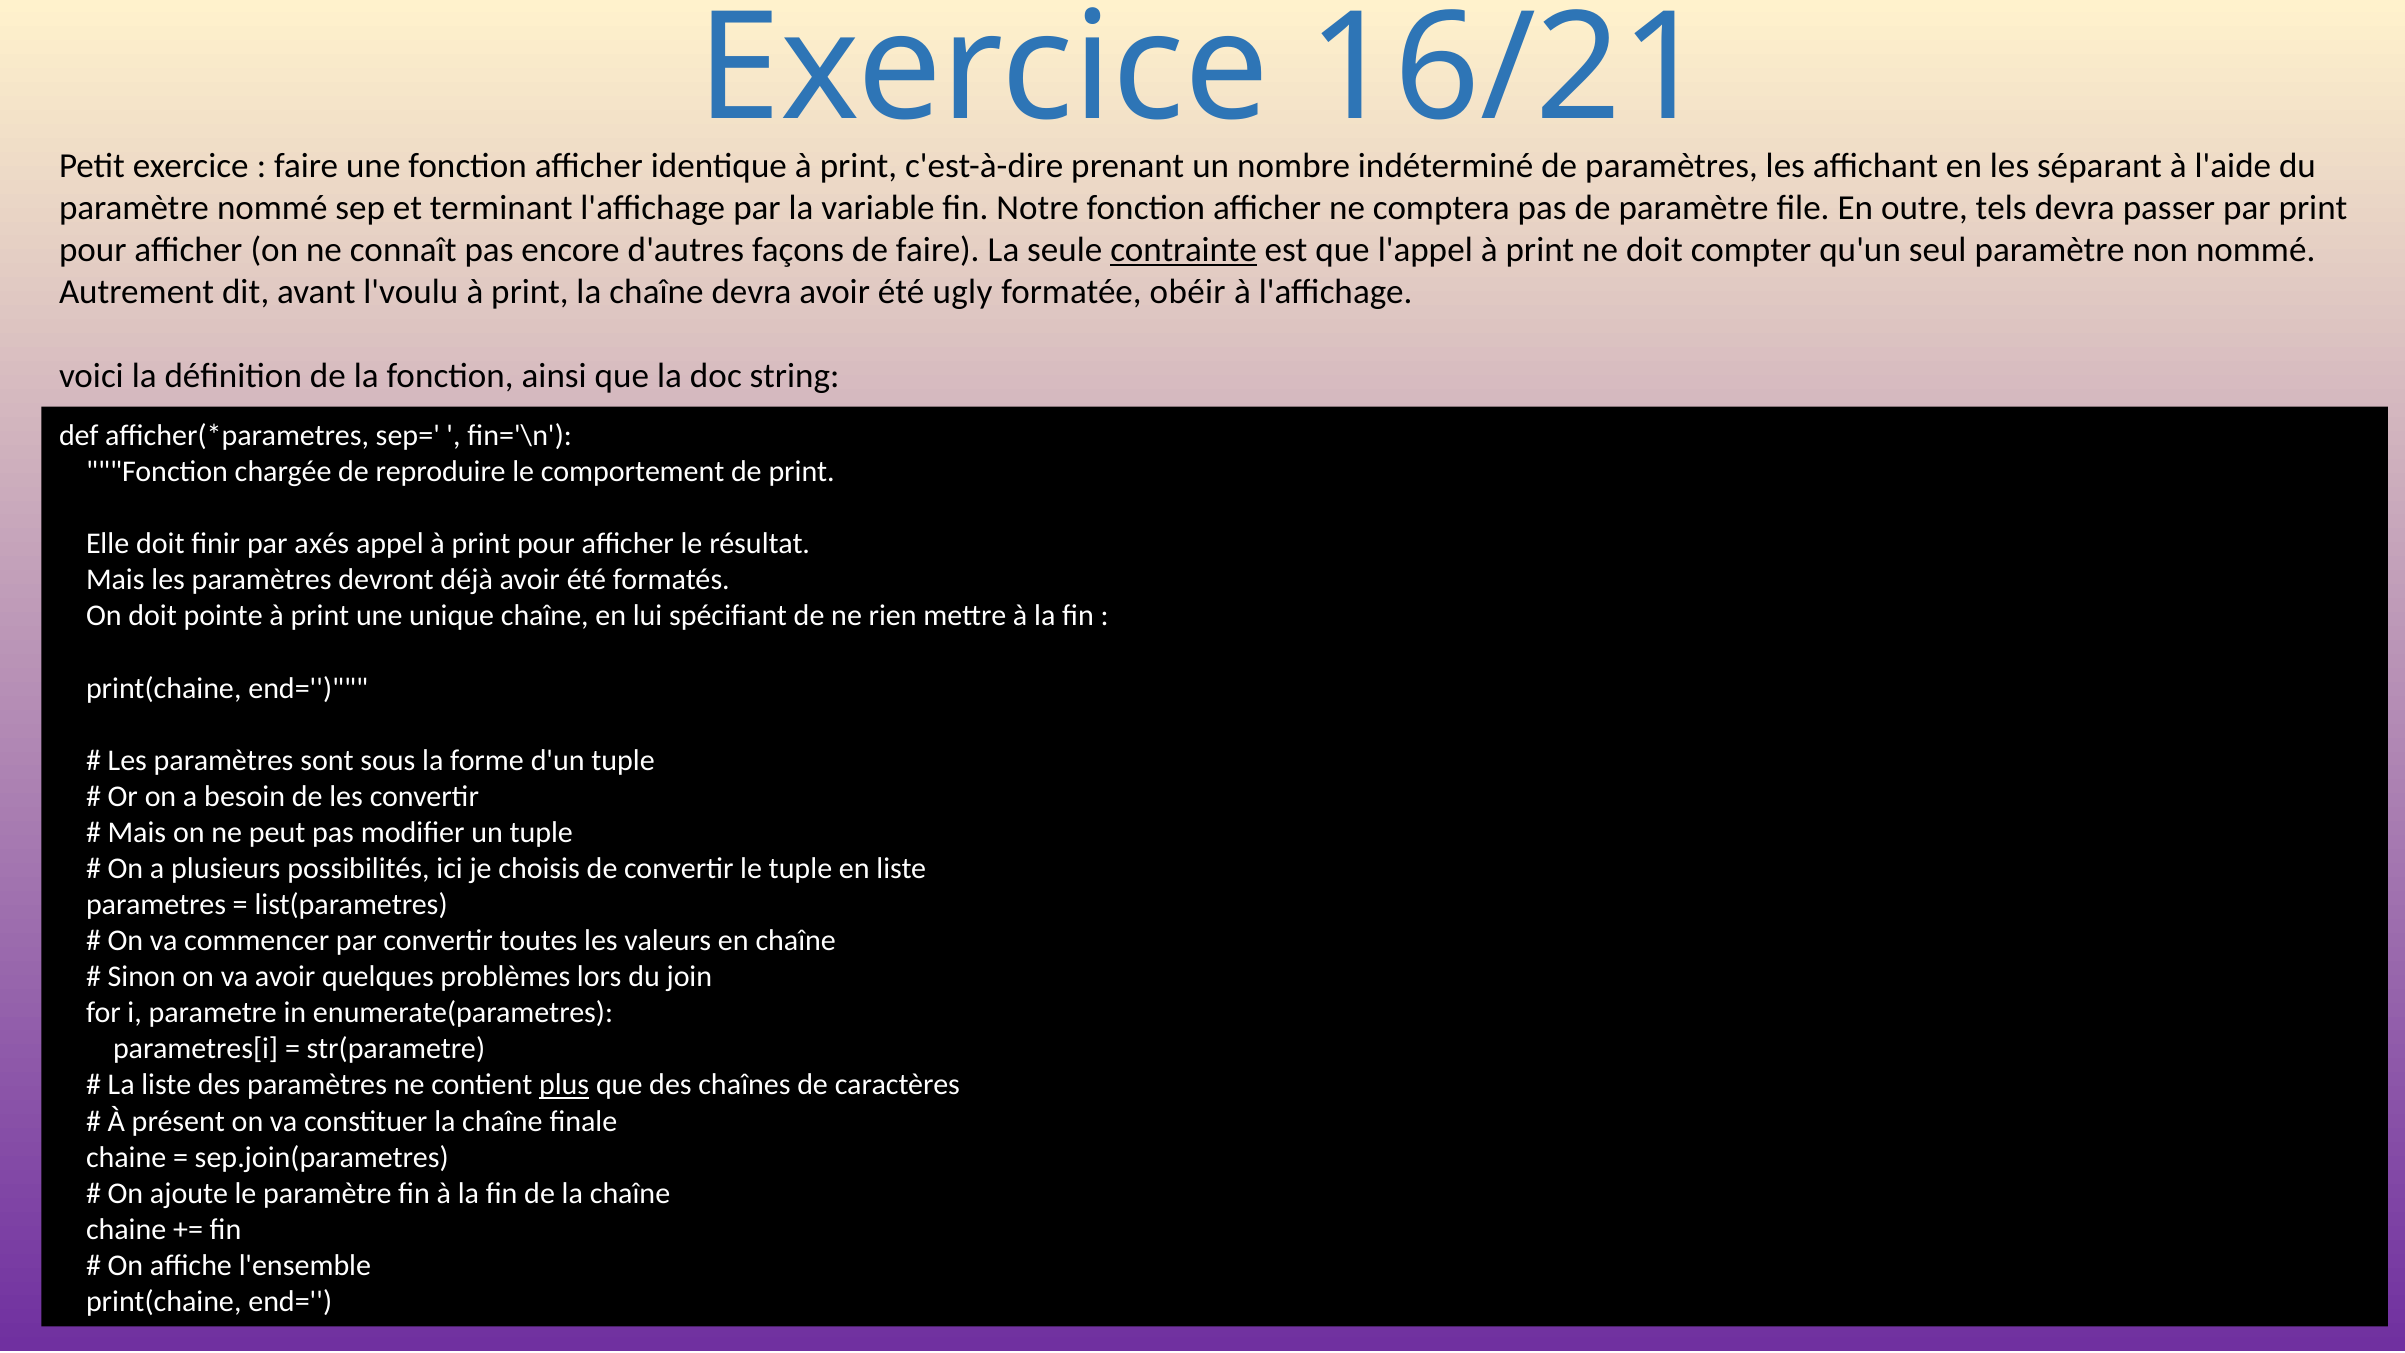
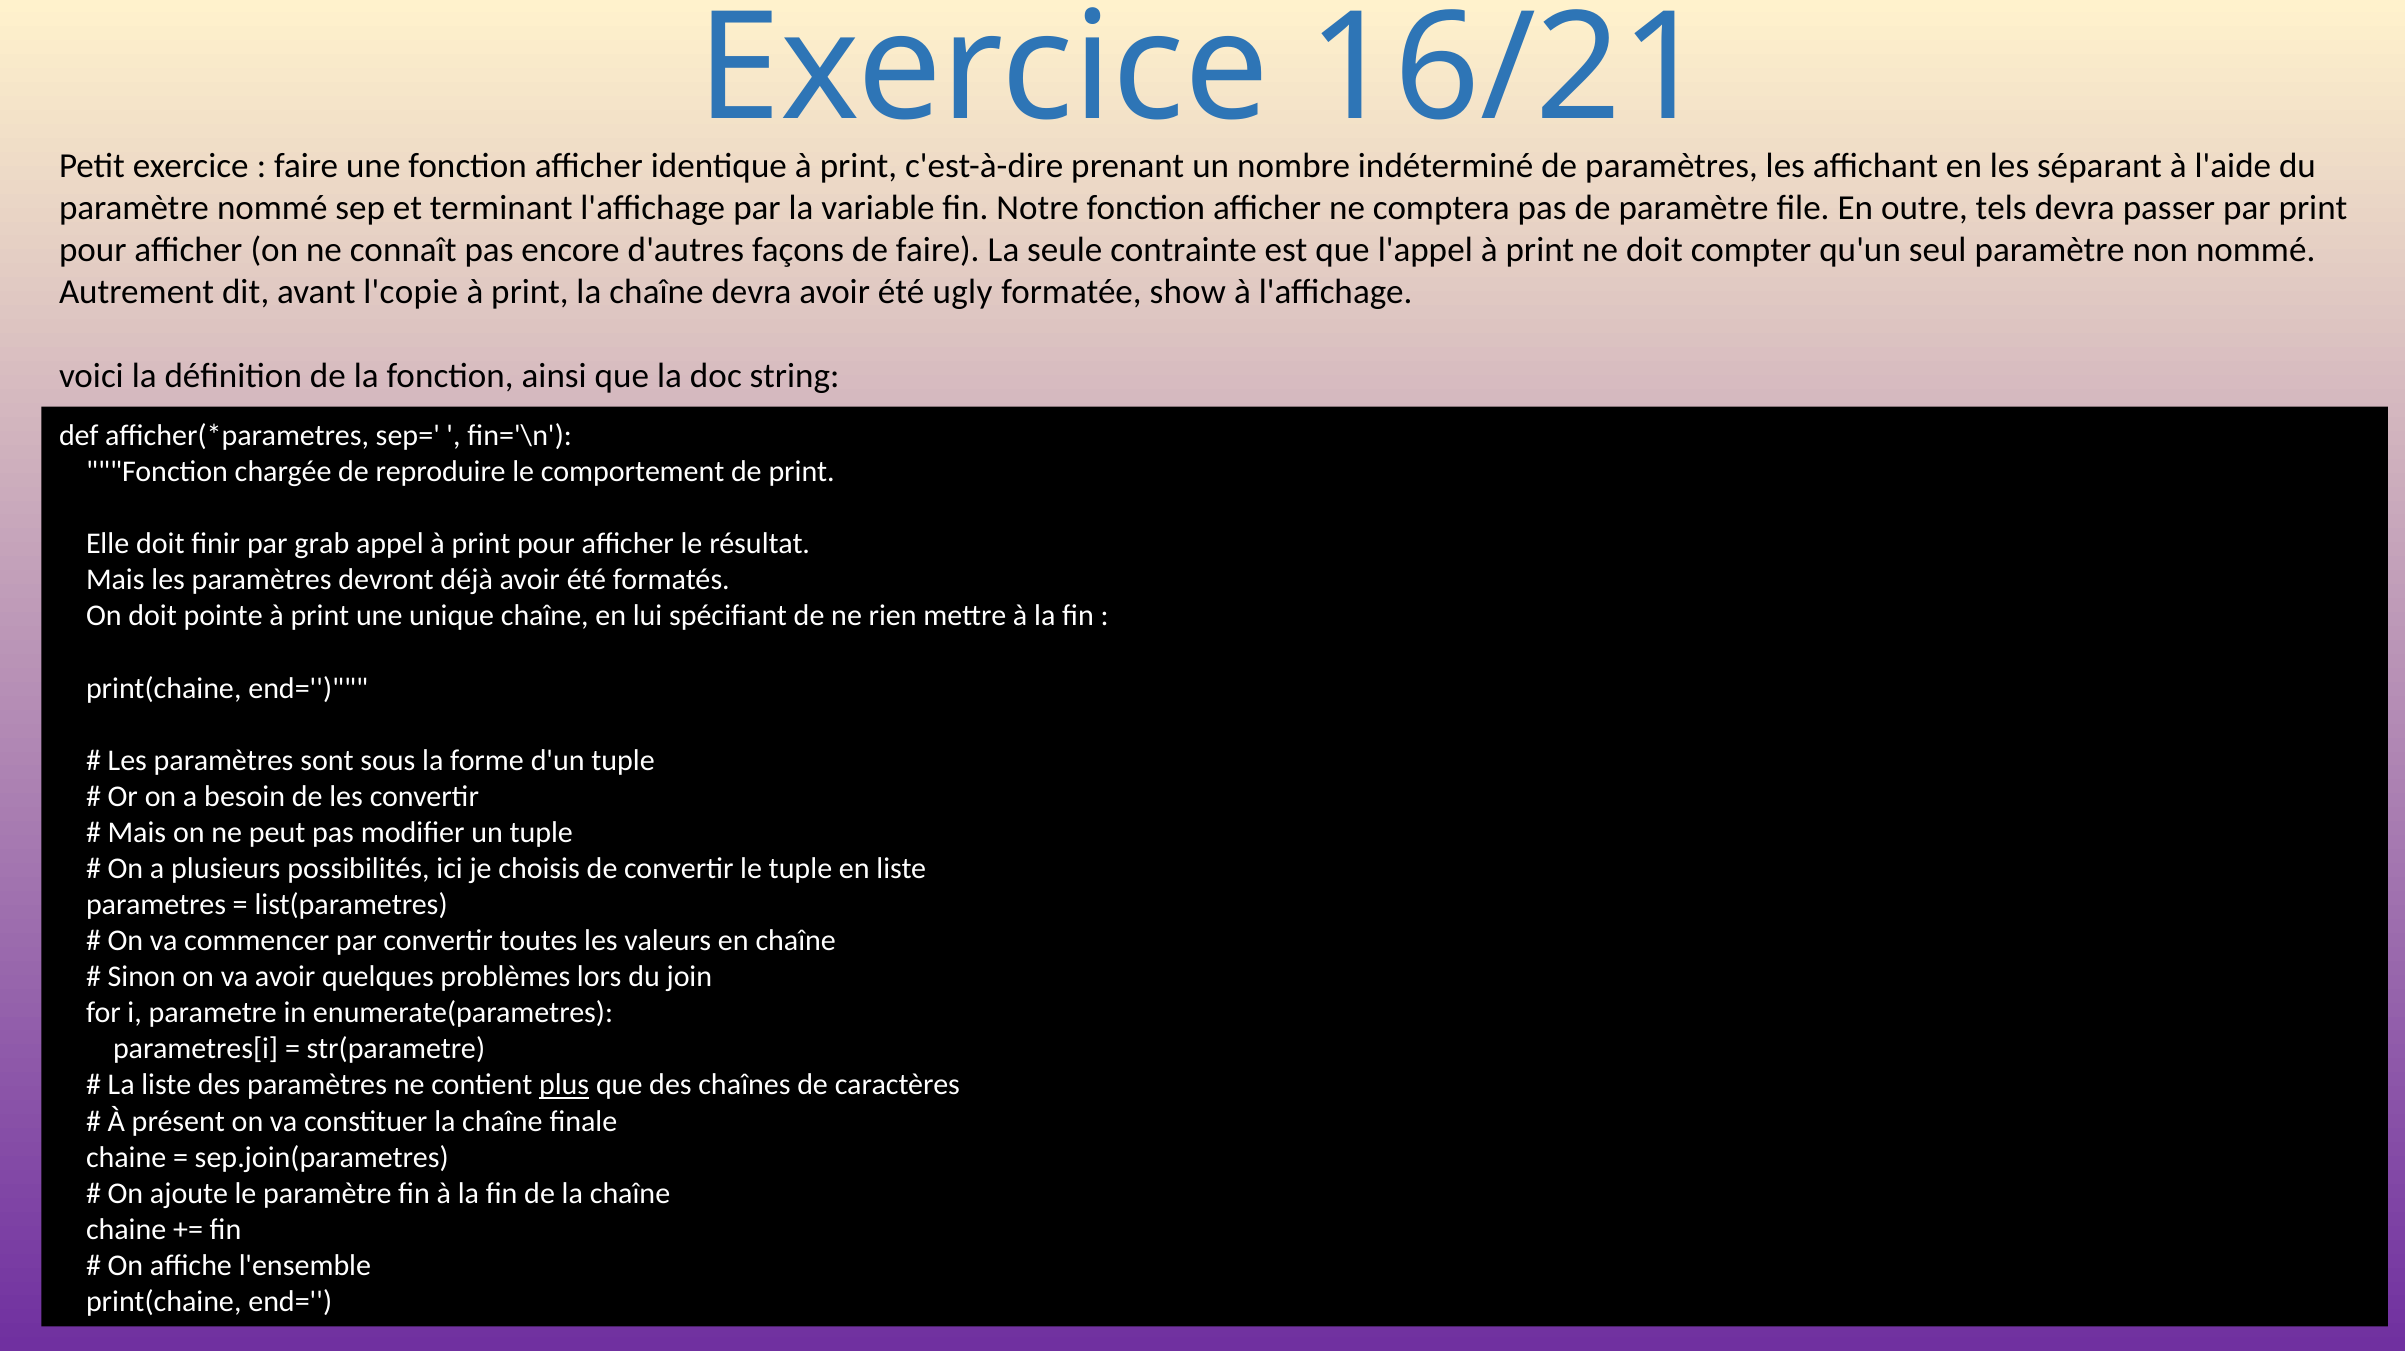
contrainte underline: present -> none
l'voulu: l'voulu -> l'copie
obéir: obéir -> show
axés: axés -> grab
